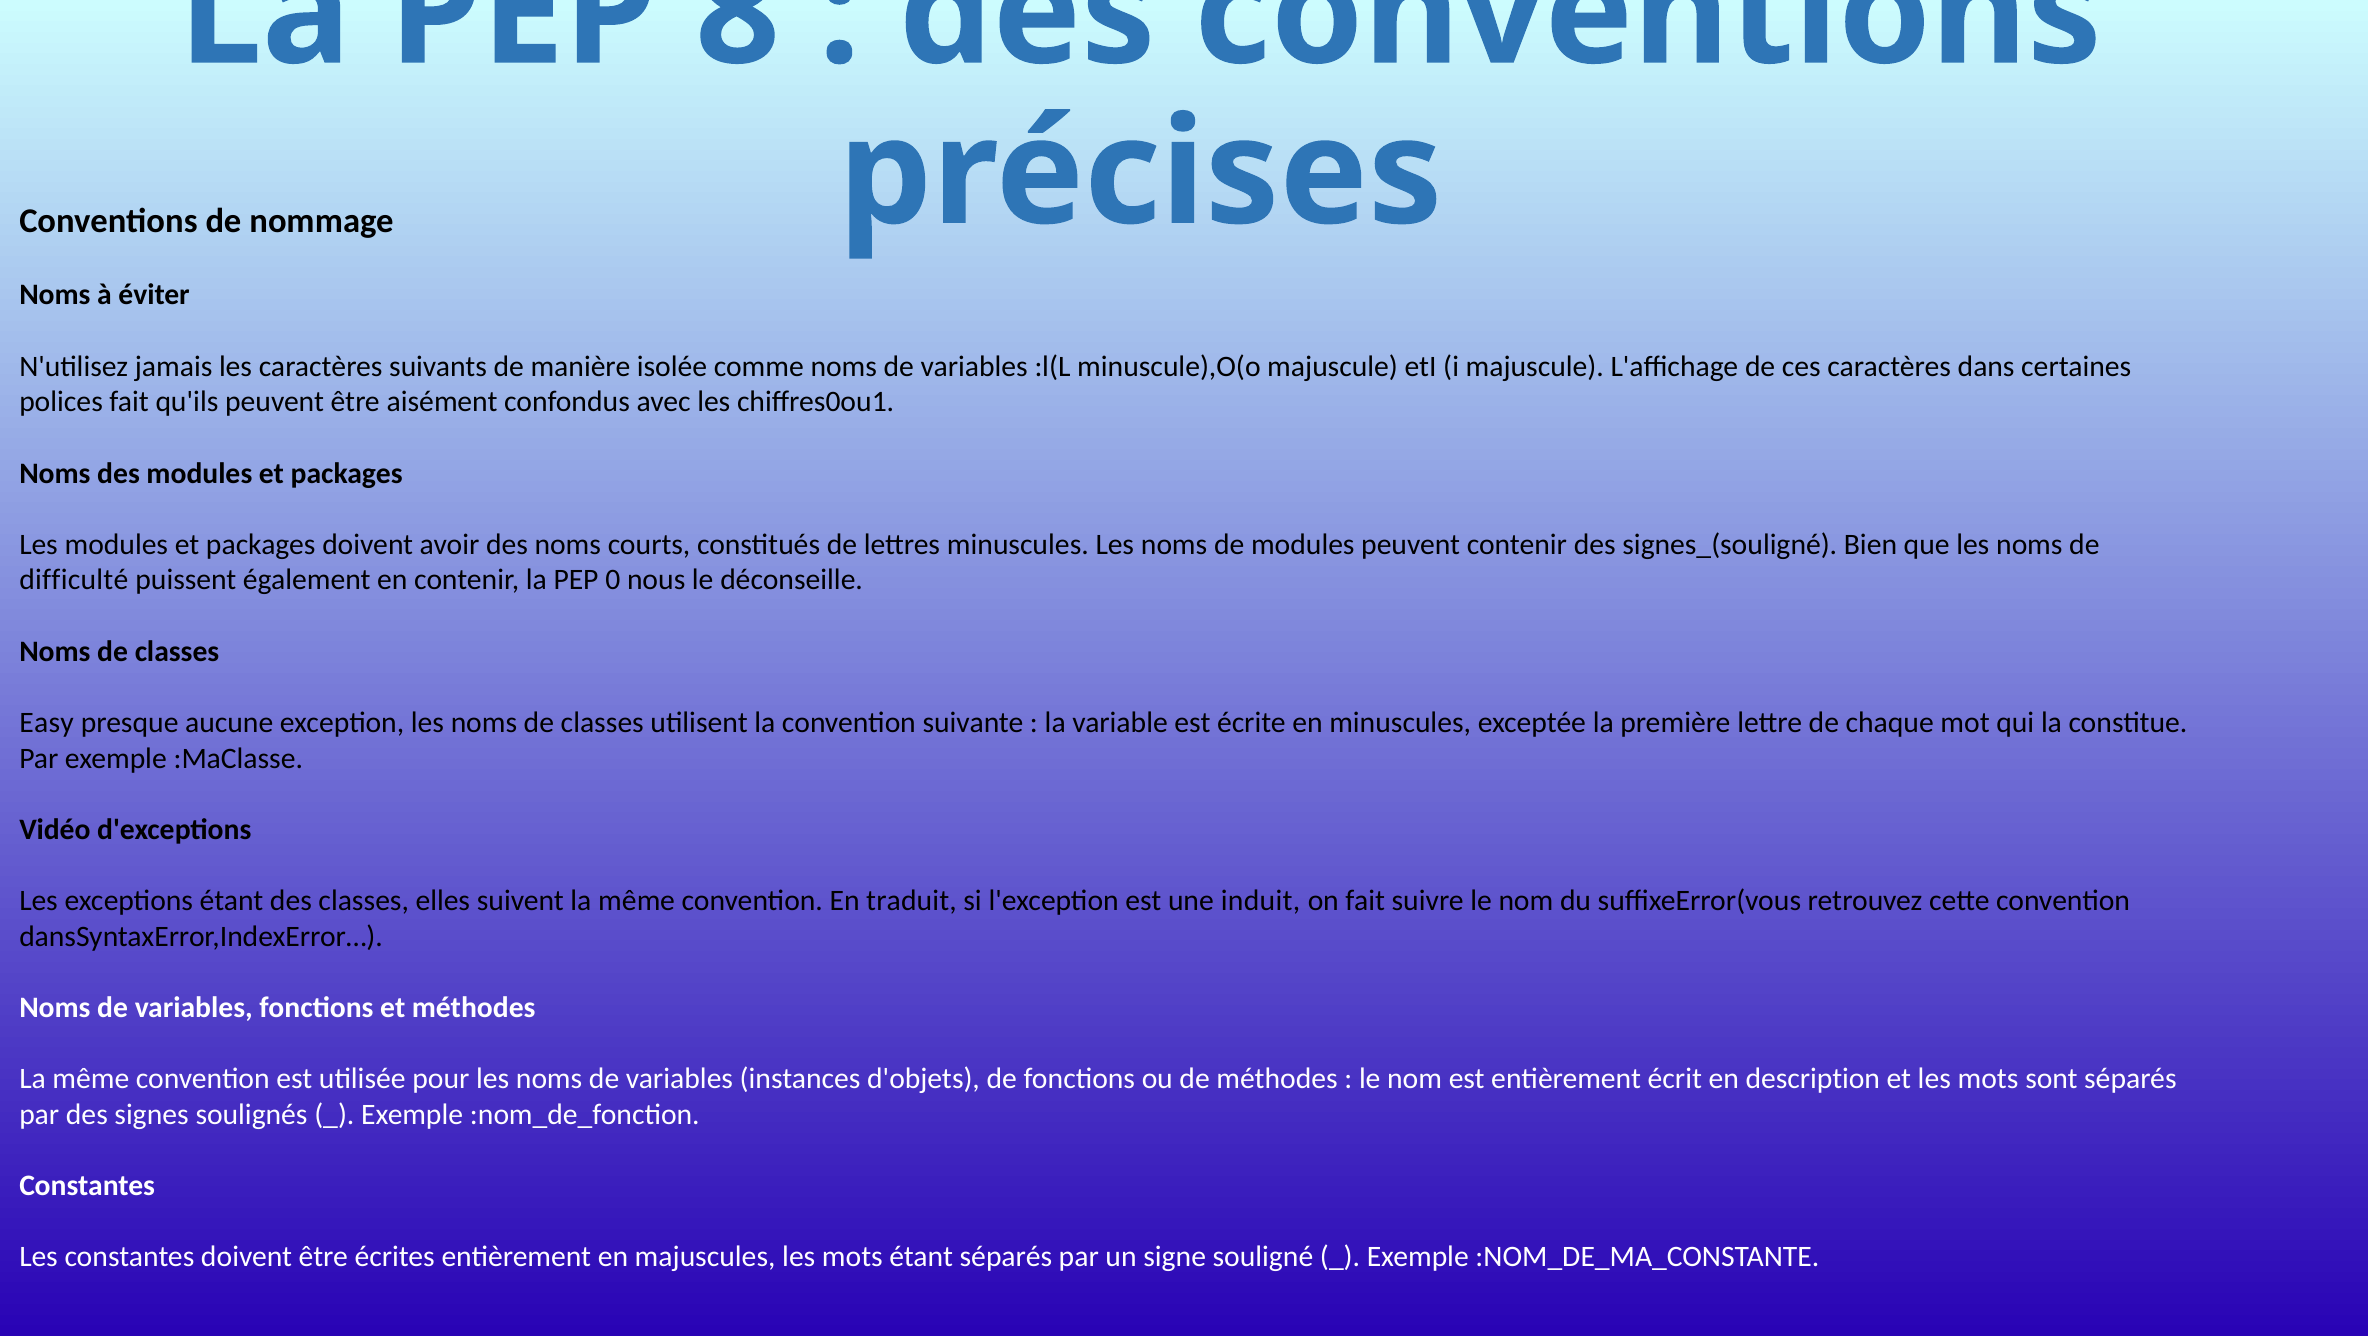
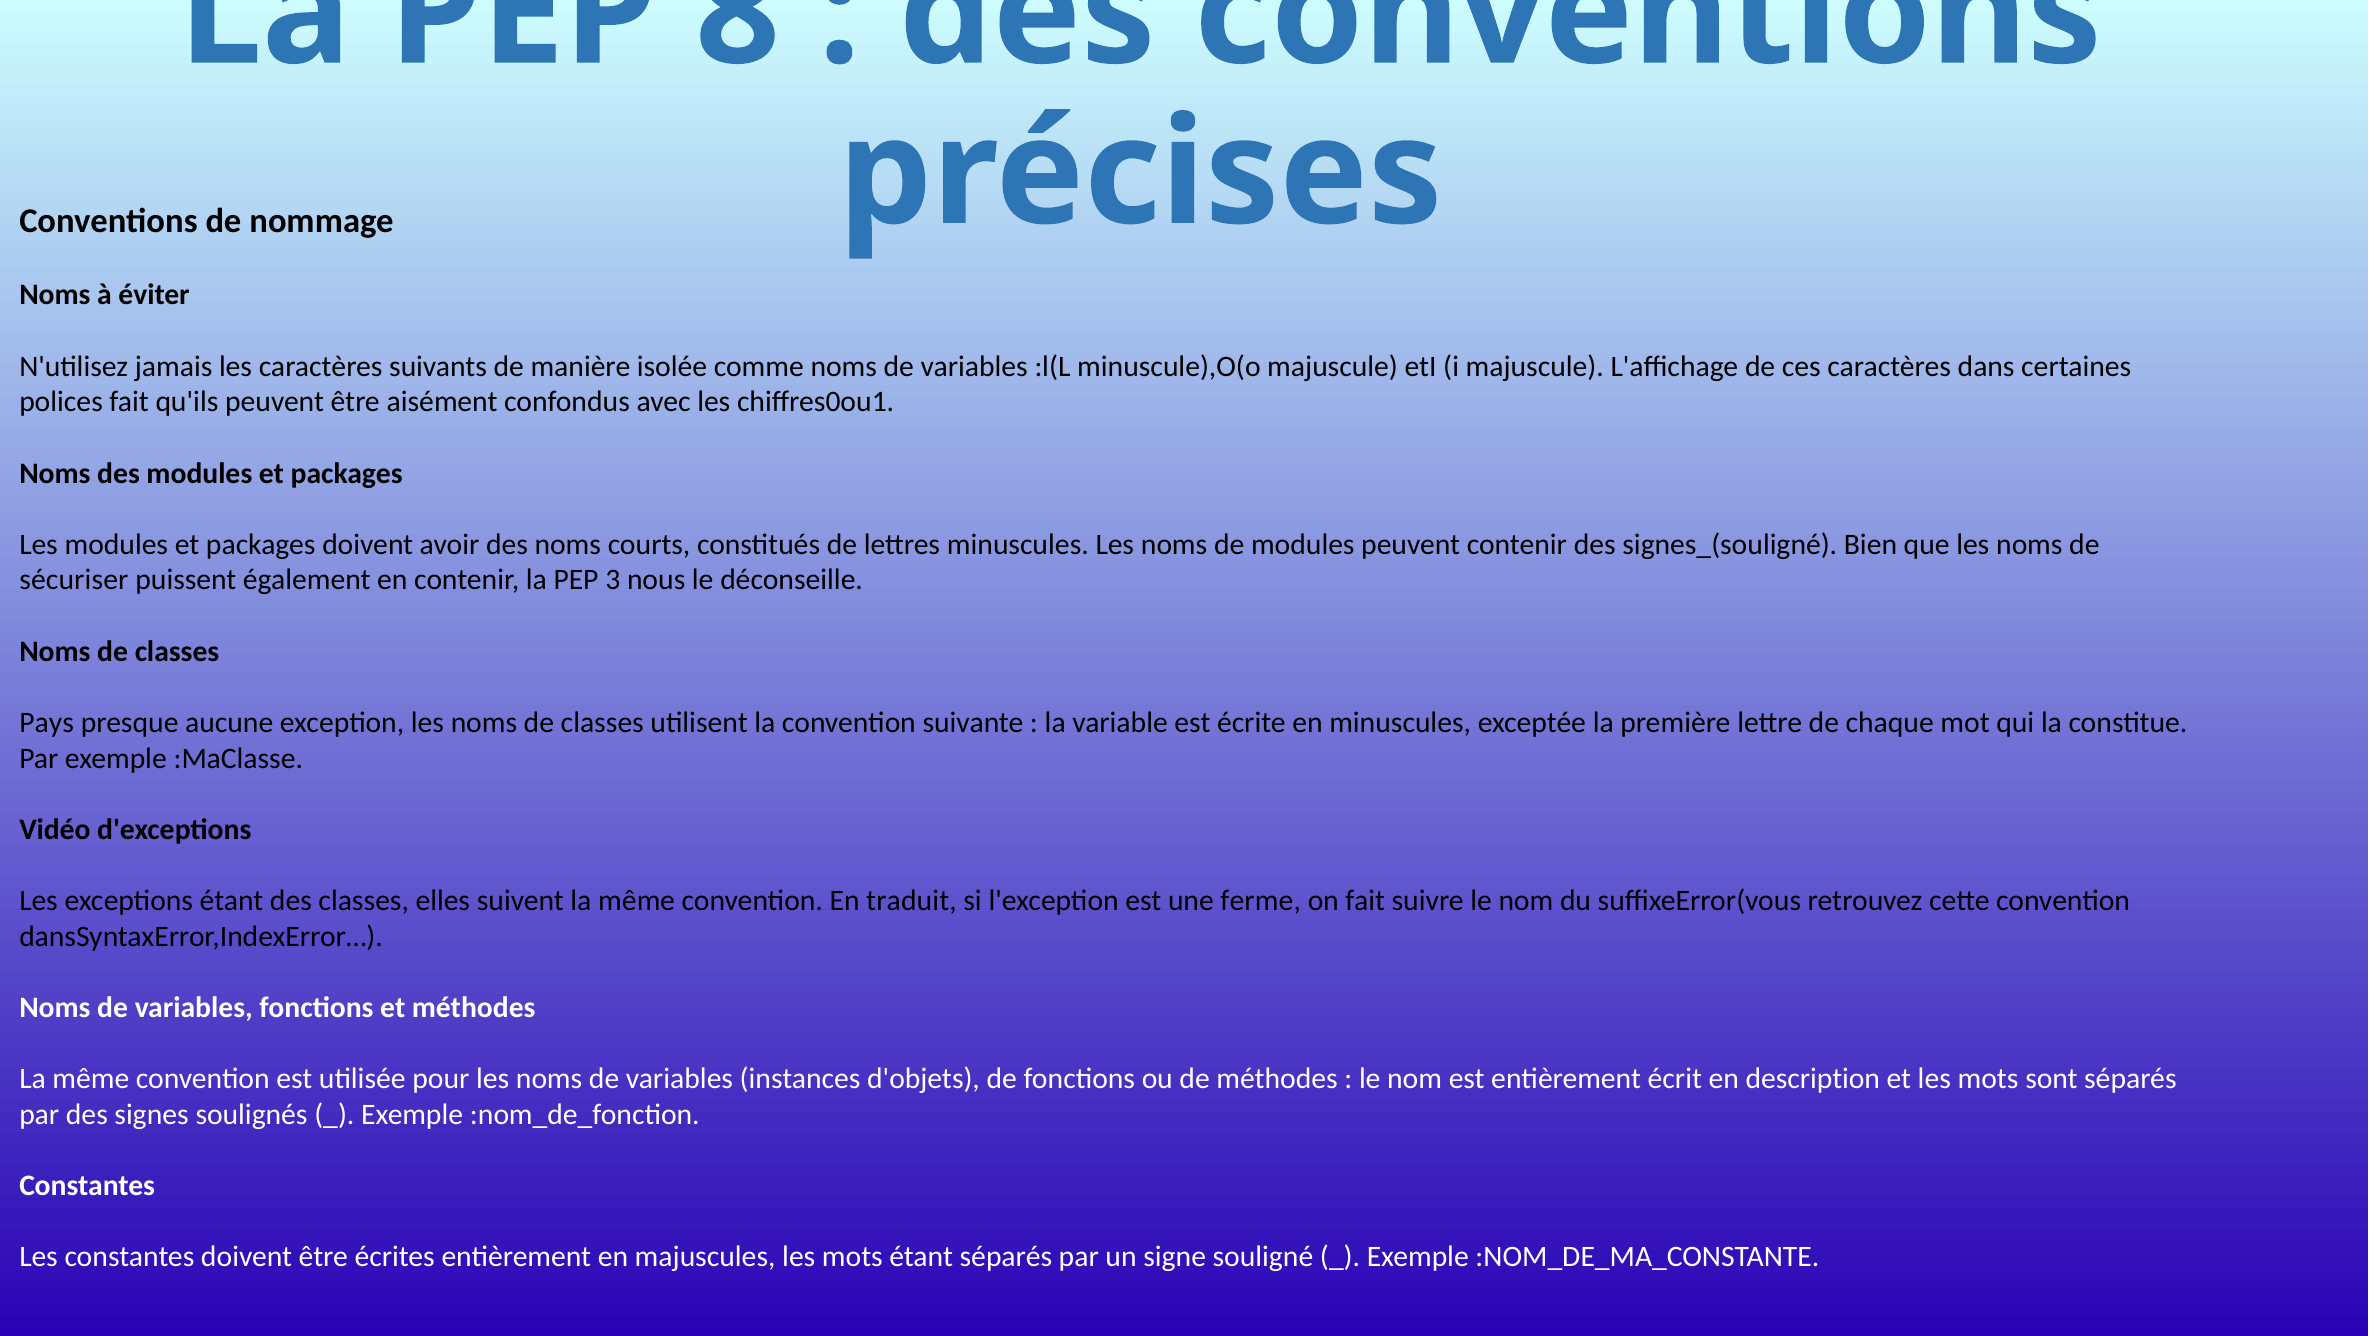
difficulté: difficulté -> sécuriser
0: 0 -> 3
Easy: Easy -> Pays
induit: induit -> ferme
